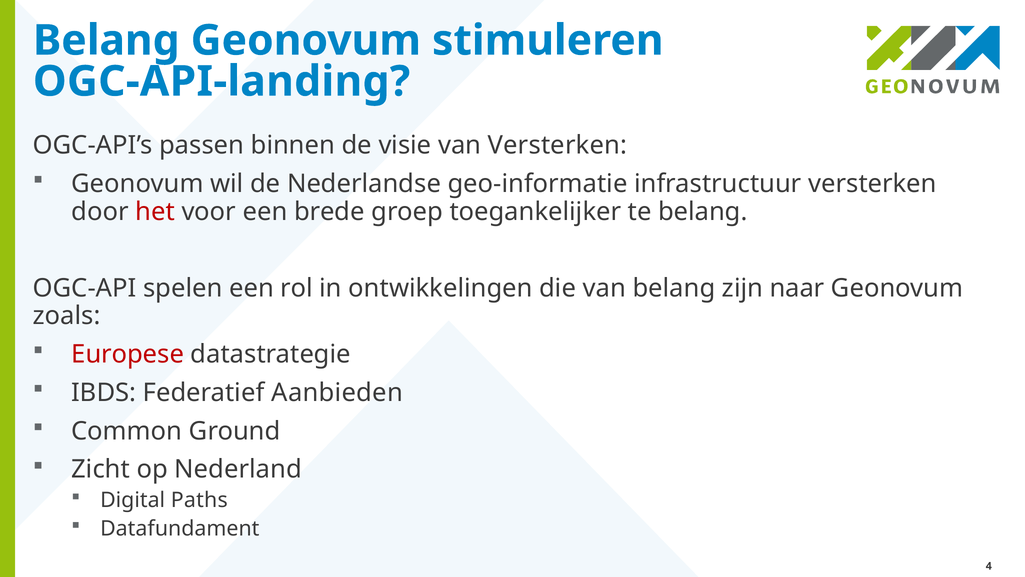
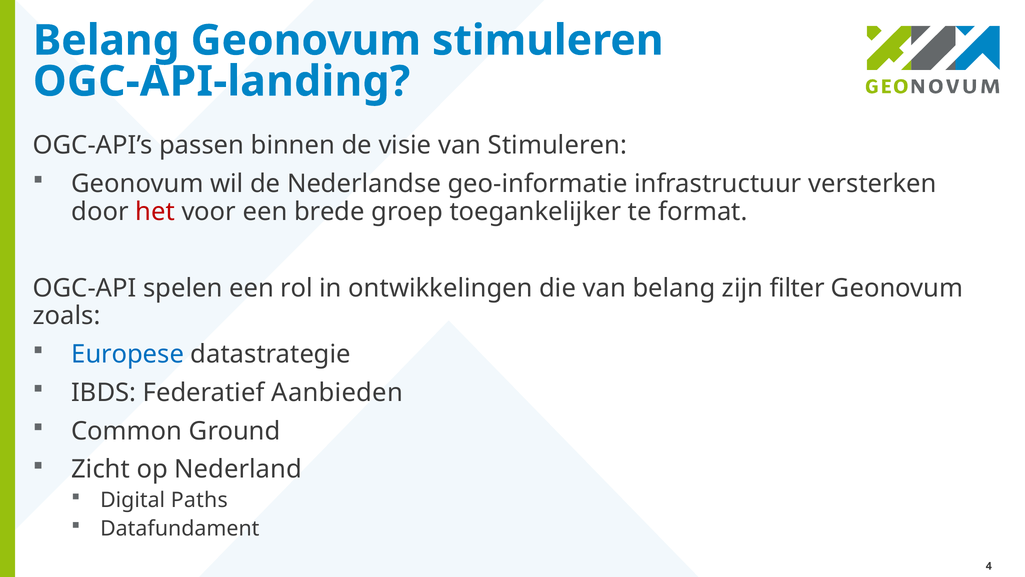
van Versterken: Versterken -> Stimuleren
te belang: belang -> format
naar: naar -> filter
Europese colour: red -> blue
